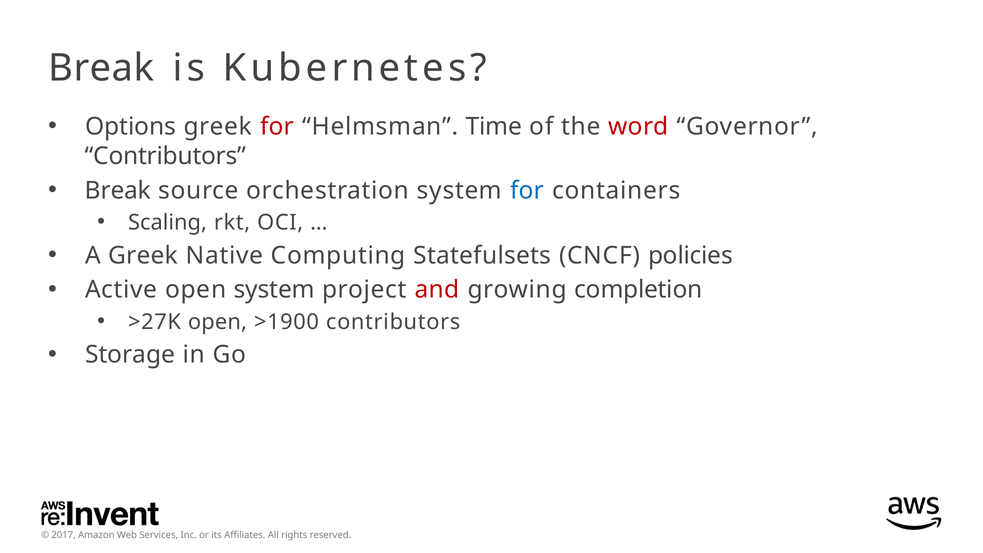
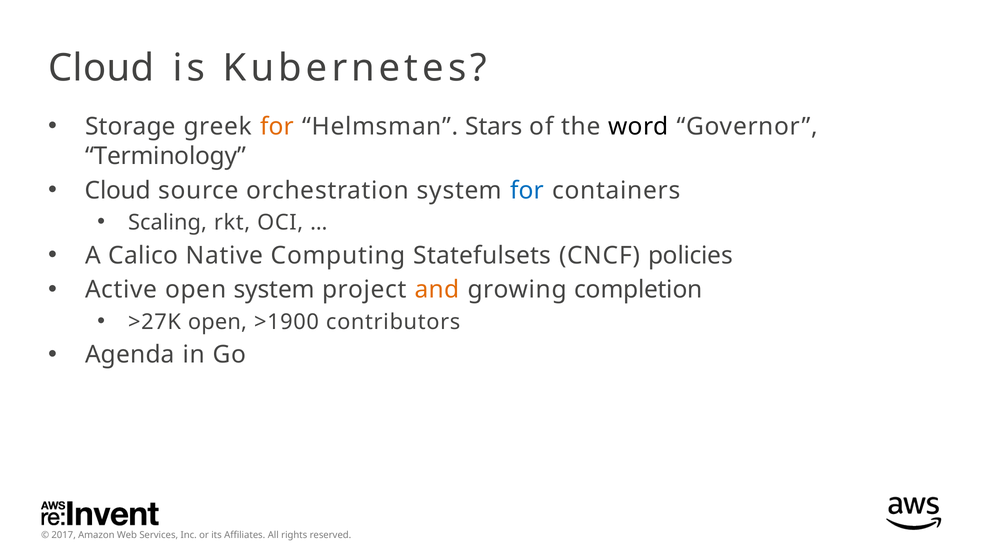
Break at (101, 68): Break -> Cloud
Options: Options -> Storage
for at (277, 127) colour: red -> orange
Time: Time -> Stars
word colour: red -> black
Contributors at (165, 156): Contributors -> Terminology
Break at (118, 190): Break -> Cloud
A Greek: Greek -> Calico
and colour: red -> orange
Storage: Storage -> Agenda
